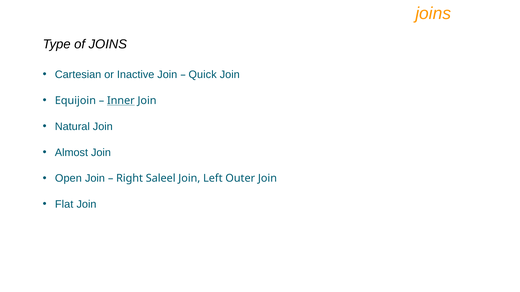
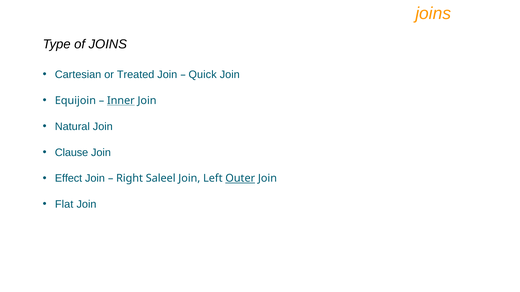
Inactive: Inactive -> Treated
Almost: Almost -> Clause
Open: Open -> Effect
Outer underline: none -> present
